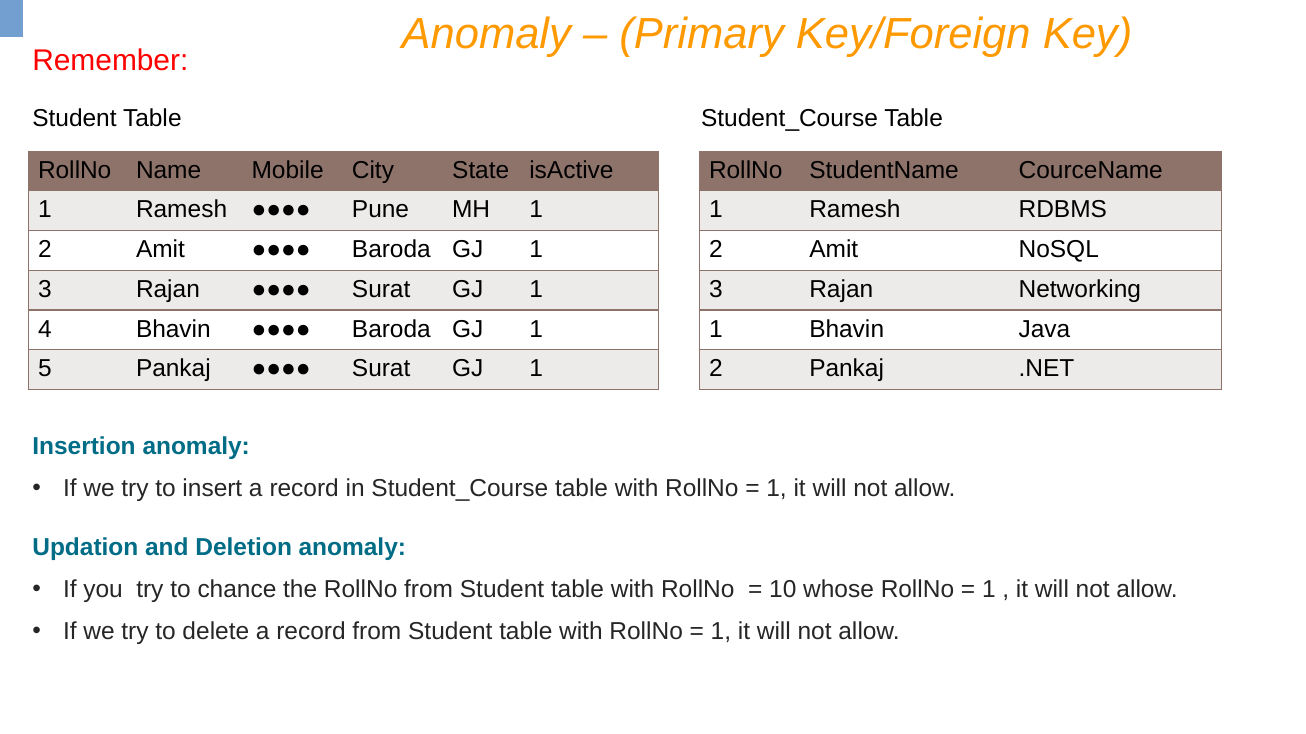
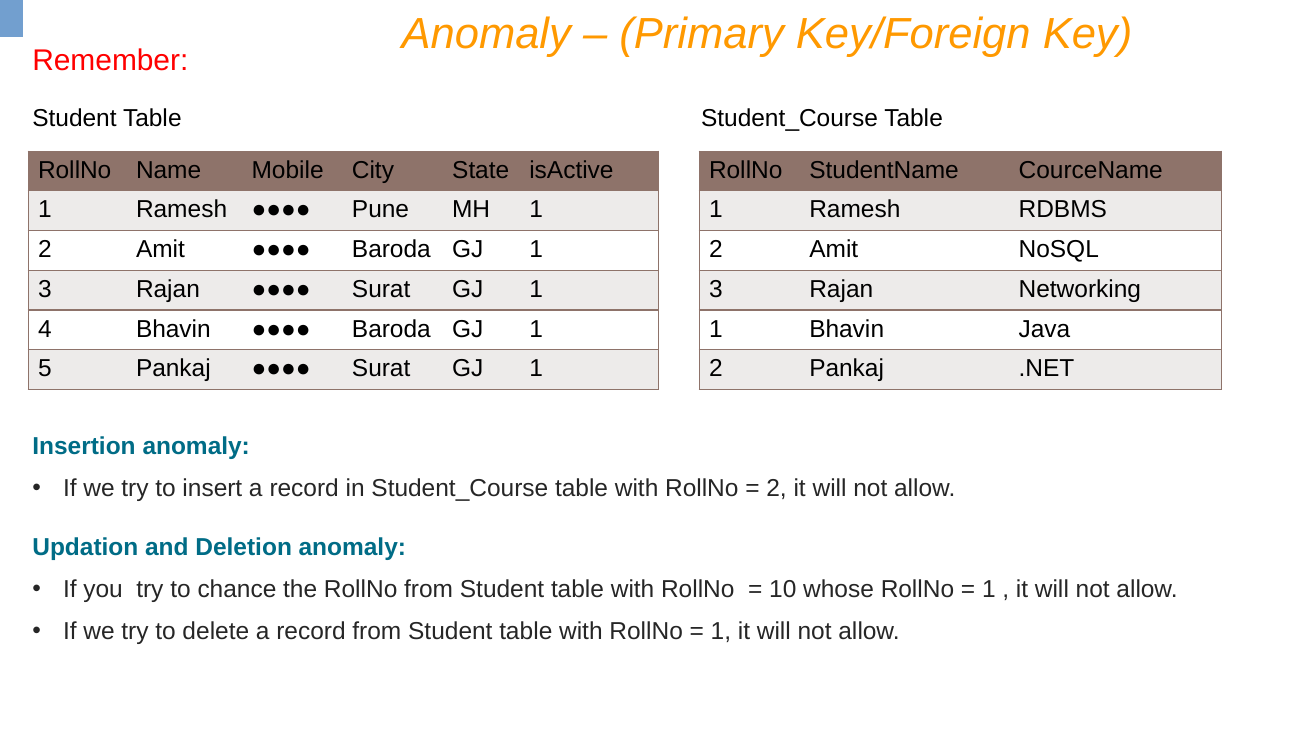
1 at (777, 489): 1 -> 2
